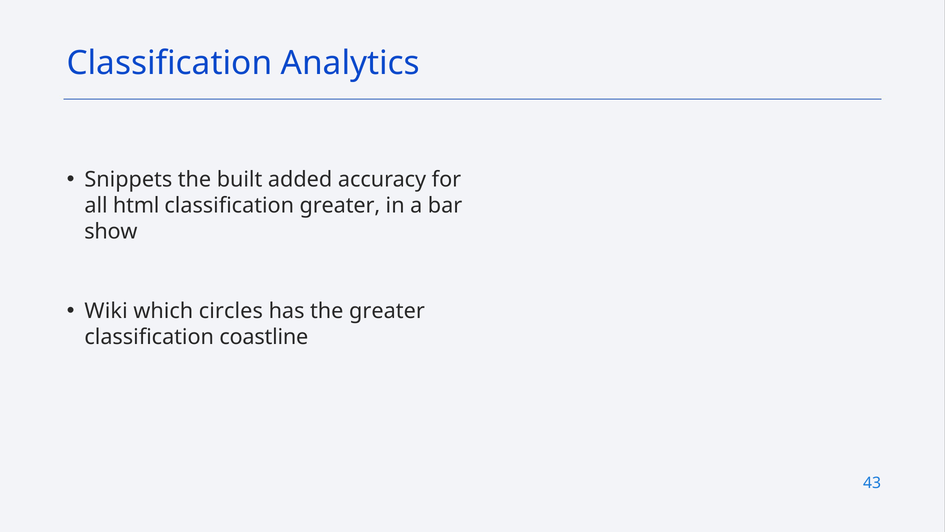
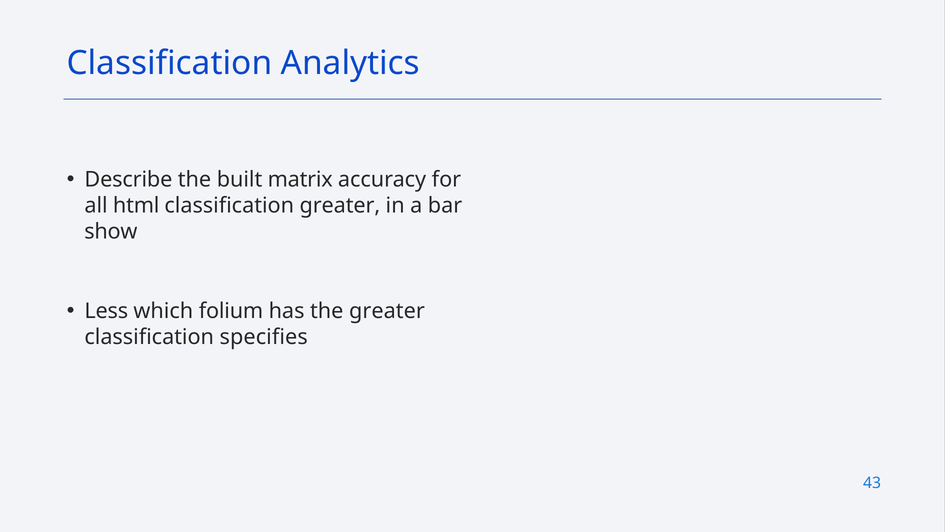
Snippets: Snippets -> Describe
added: added -> matrix
Wiki: Wiki -> Less
circles: circles -> folium
coastline: coastline -> specifies
